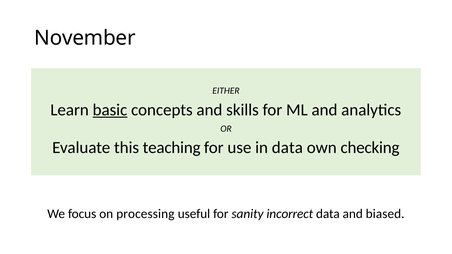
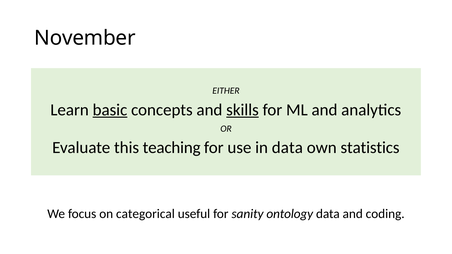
skills underline: none -> present
checking: checking -> statistics
processing: processing -> categorical
incorrect: incorrect -> ontology
biased: biased -> coding
